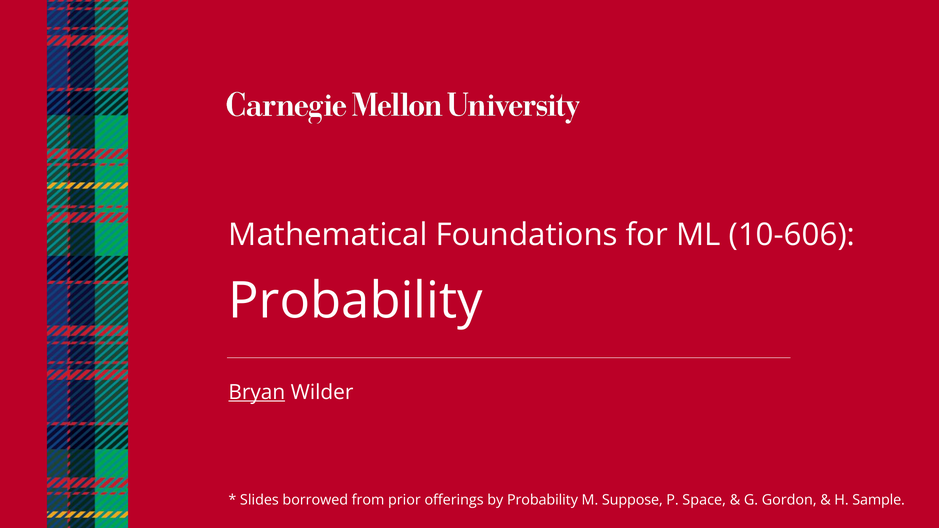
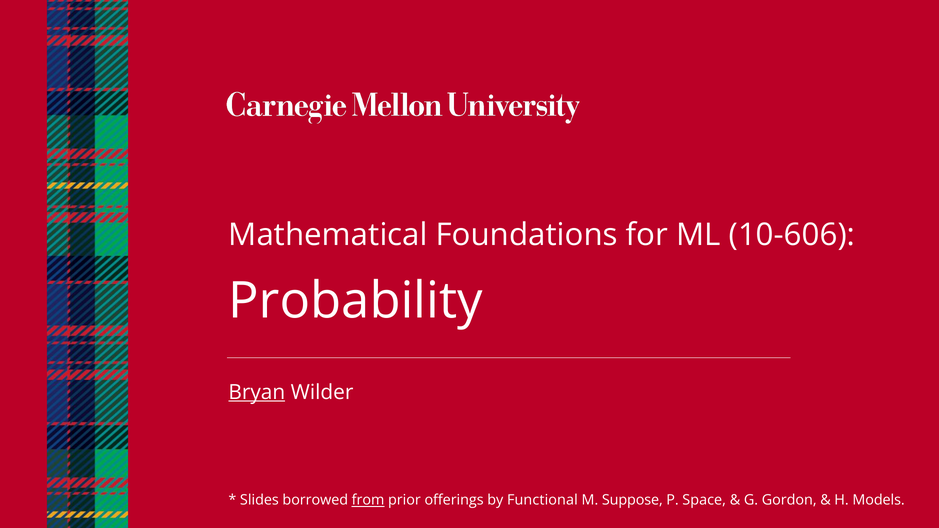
from underline: none -> present
by Probability: Probability -> Functional
Sample: Sample -> Models
